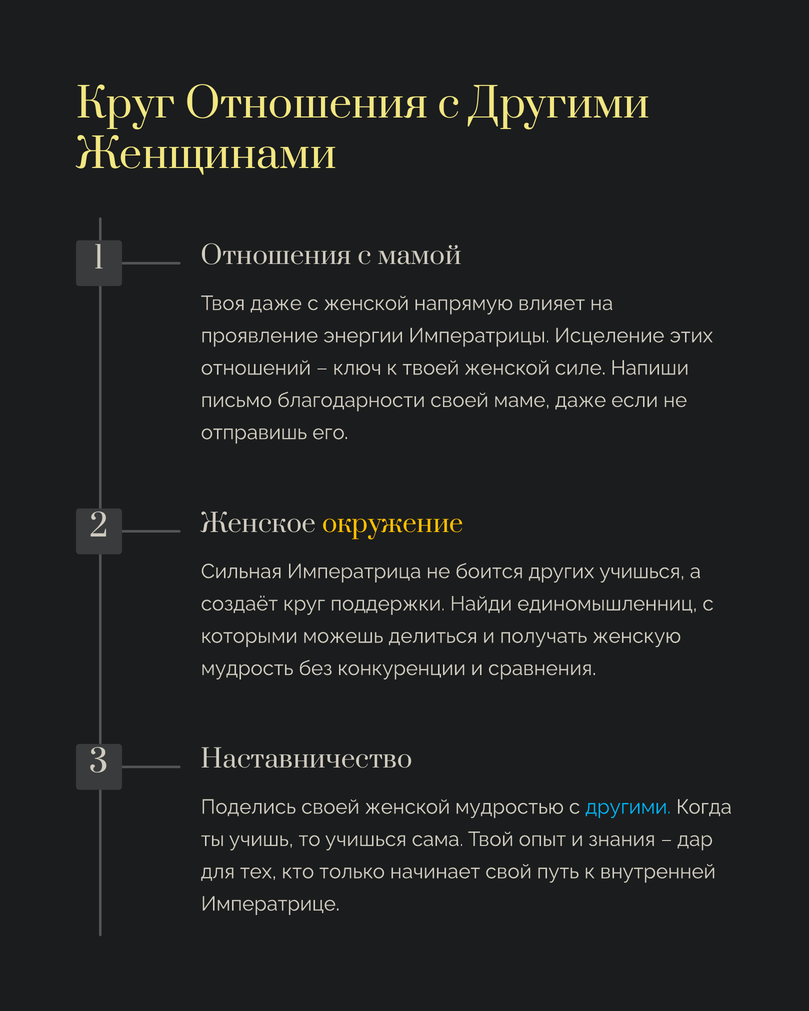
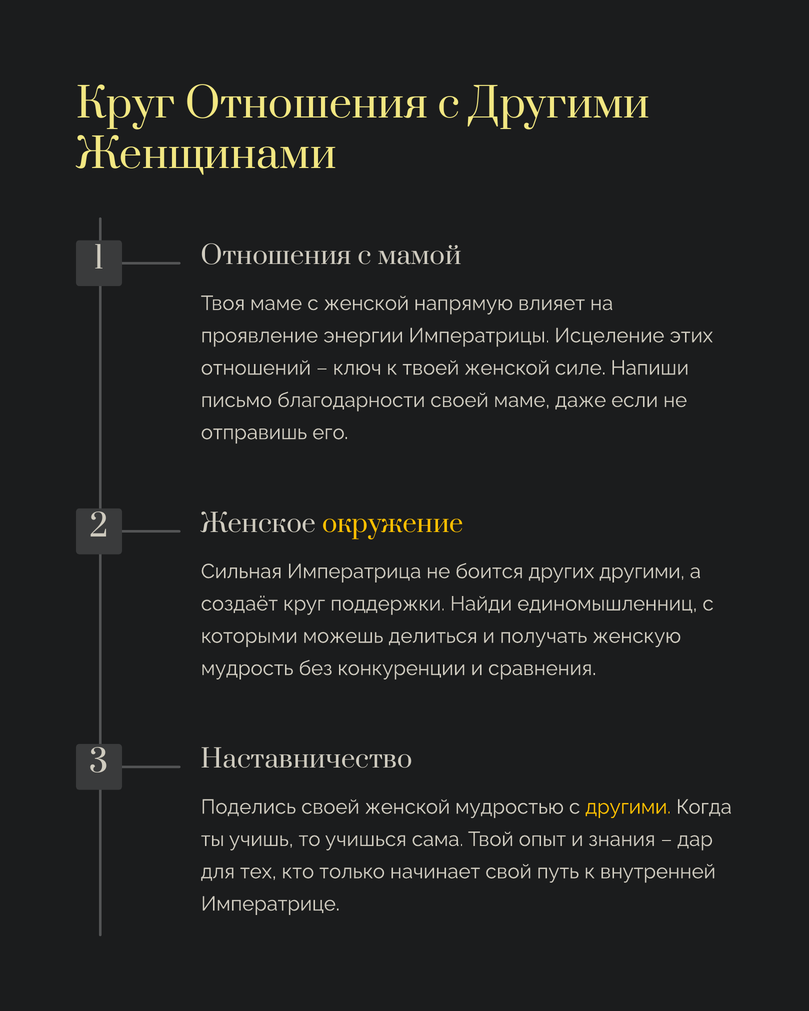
Твоя даже: даже -> маме
других учишься: учишься -> другими
другими at (628, 807) colour: light blue -> yellow
